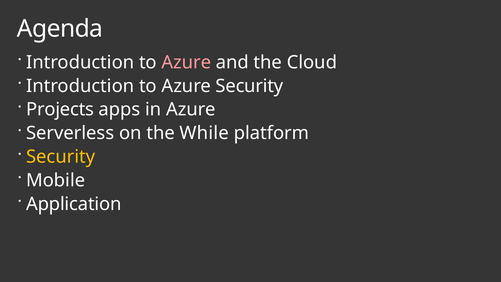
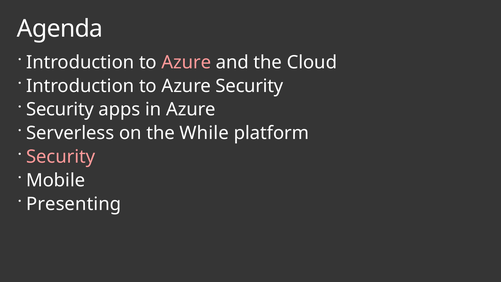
Projects at (60, 109): Projects -> Security
Security at (61, 157) colour: yellow -> pink
Application: Application -> Presenting
